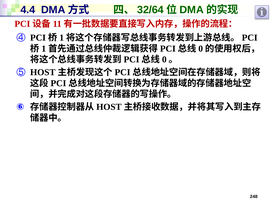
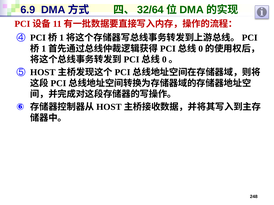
4.4: 4.4 -> 6.9
